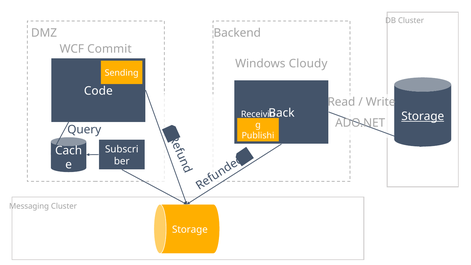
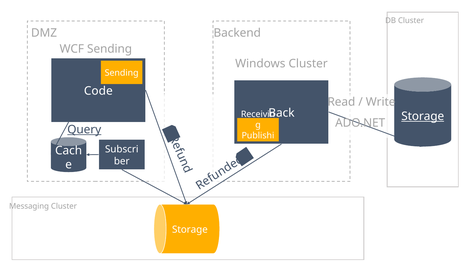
WCF Commit: Commit -> Sending
Windows Cloudy: Cloudy -> Cluster
Query underline: none -> present
